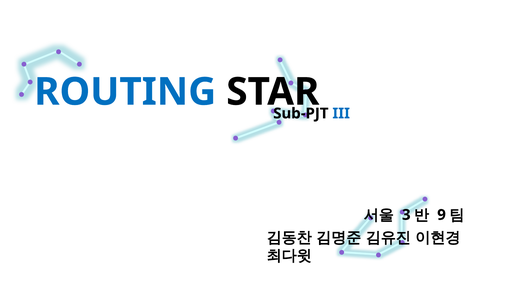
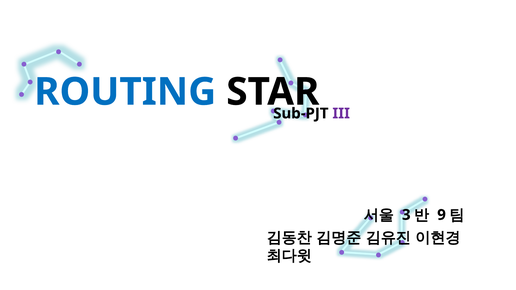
III colour: blue -> purple
